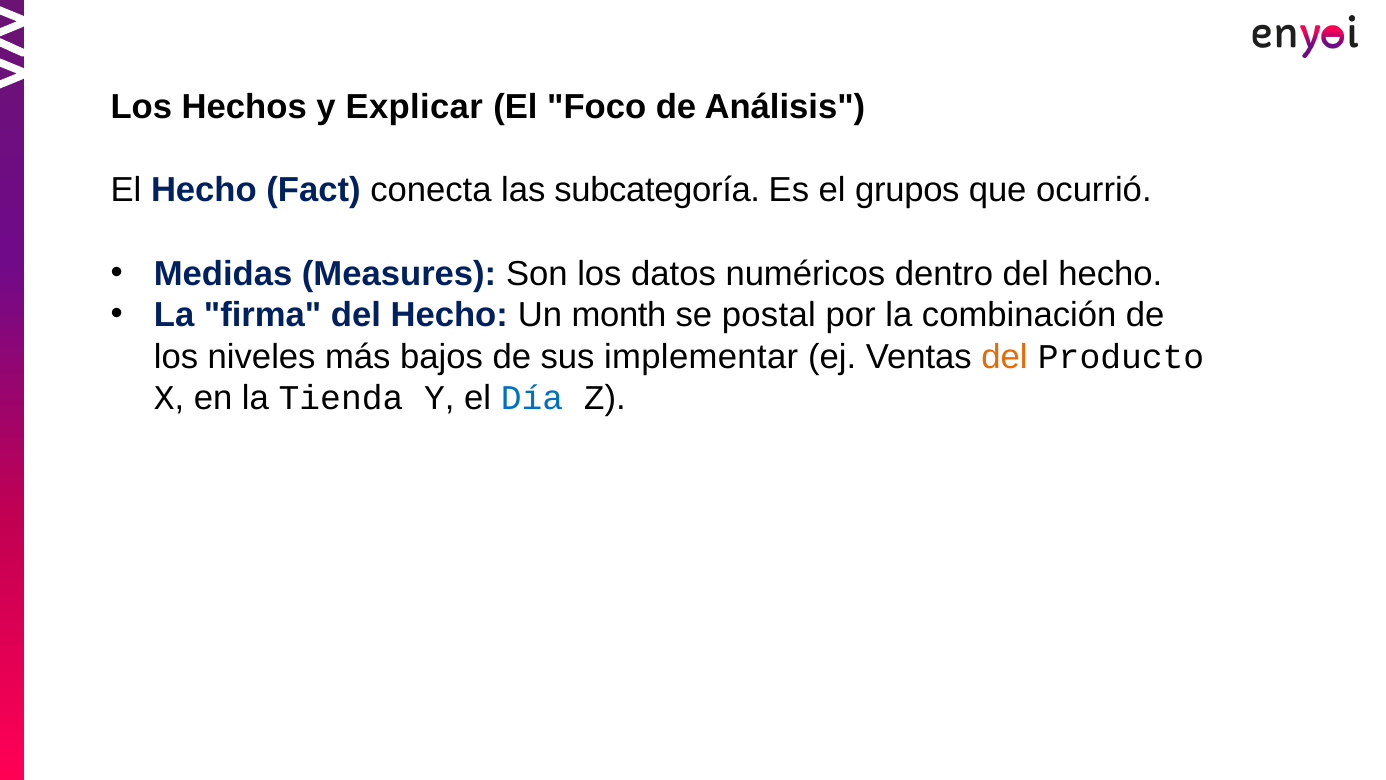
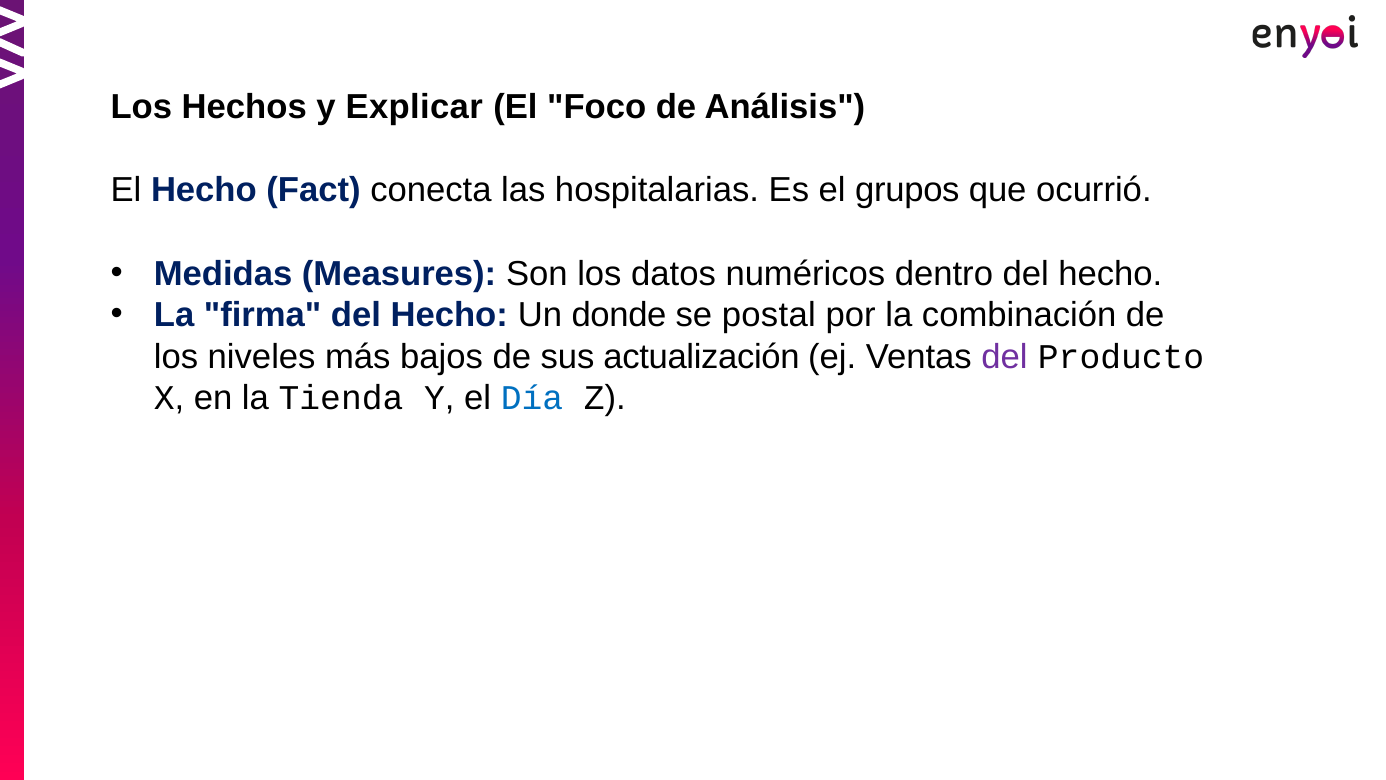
subcategoría: subcategoría -> hospitalarias
month: month -> donde
implementar: implementar -> actualización
del at (1004, 357) colour: orange -> purple
